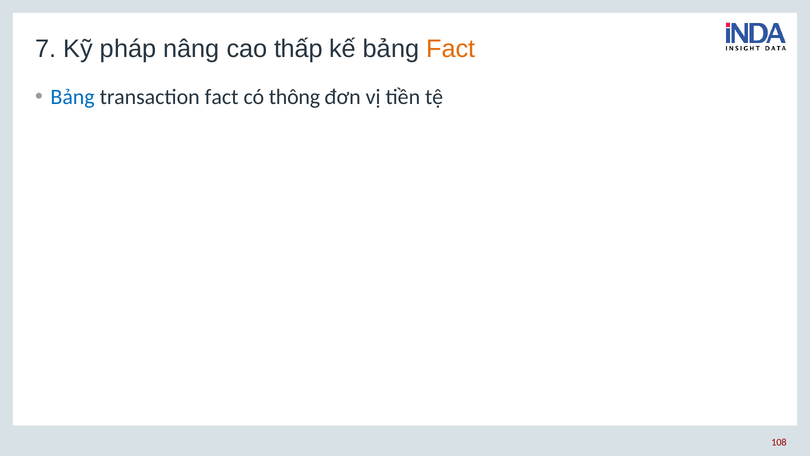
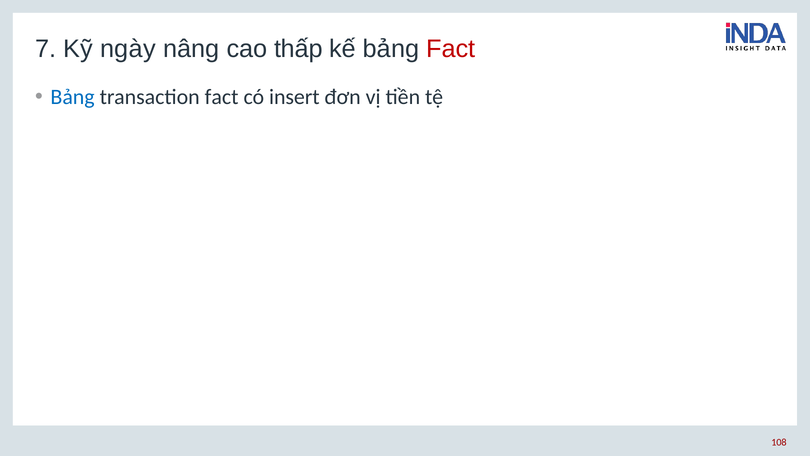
pháp: pháp -> ngày
Fact at (451, 49) colour: orange -> red
thông: thông -> insert
